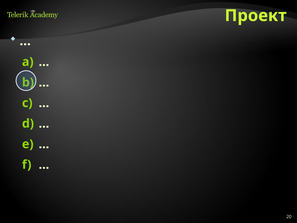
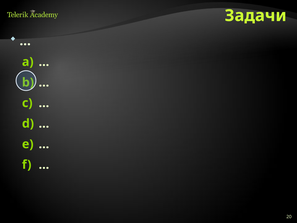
Проект: Проект -> Задачи
